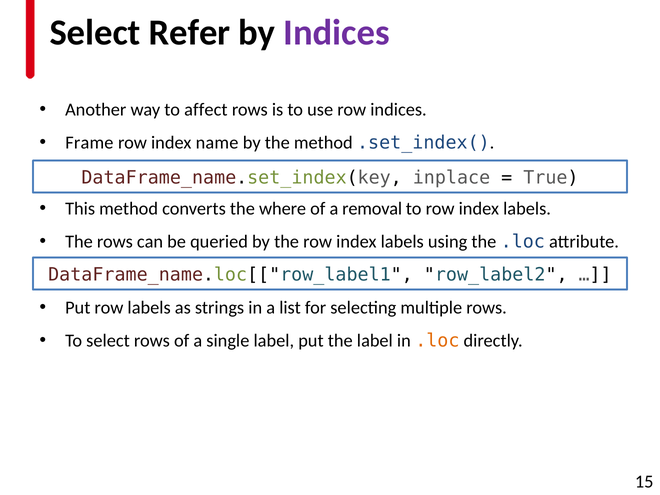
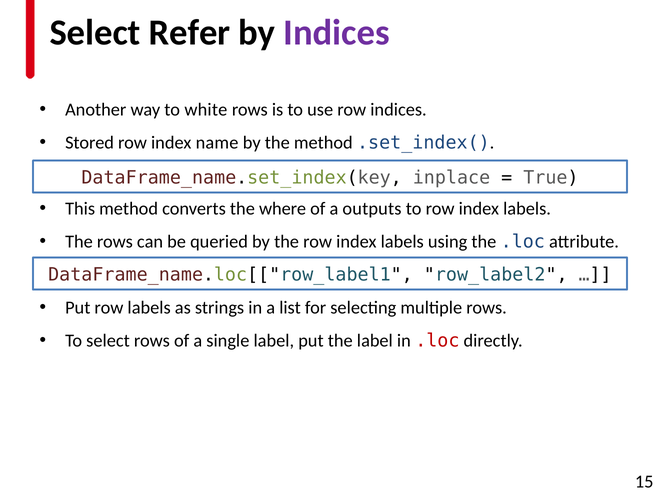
affect: affect -> white
Frame: Frame -> Stored
removal: removal -> outputs
.loc at (437, 341) colour: orange -> red
